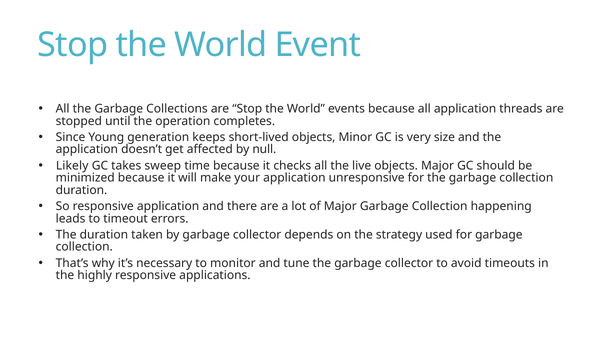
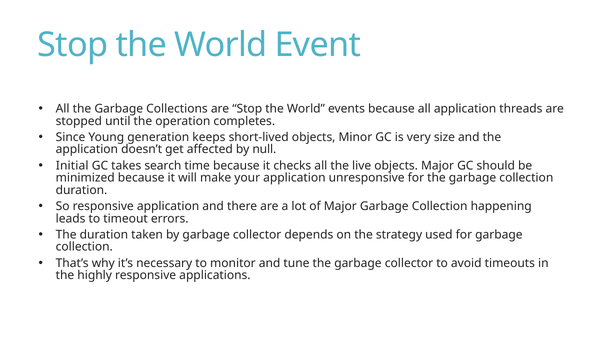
Likely: Likely -> Initial
sweep: sweep -> search
